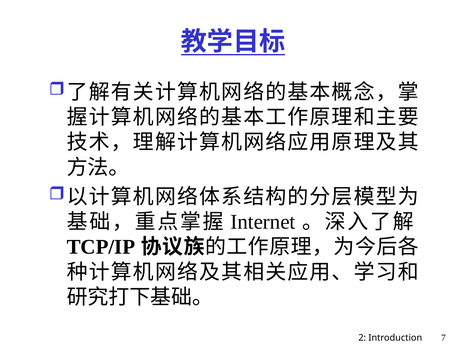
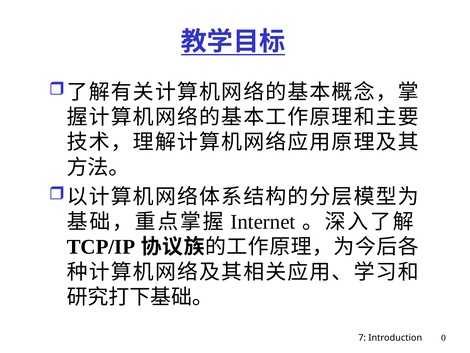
2: 2 -> 7
7: 7 -> 0
